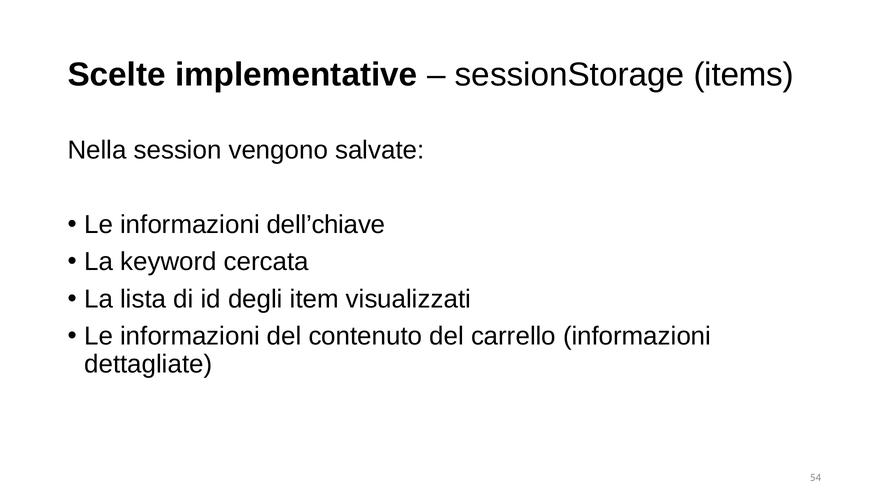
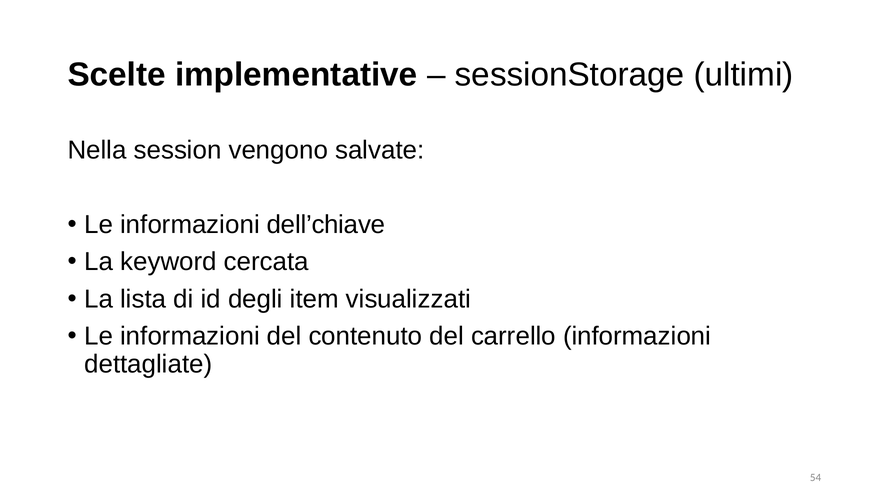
items: items -> ultimi
